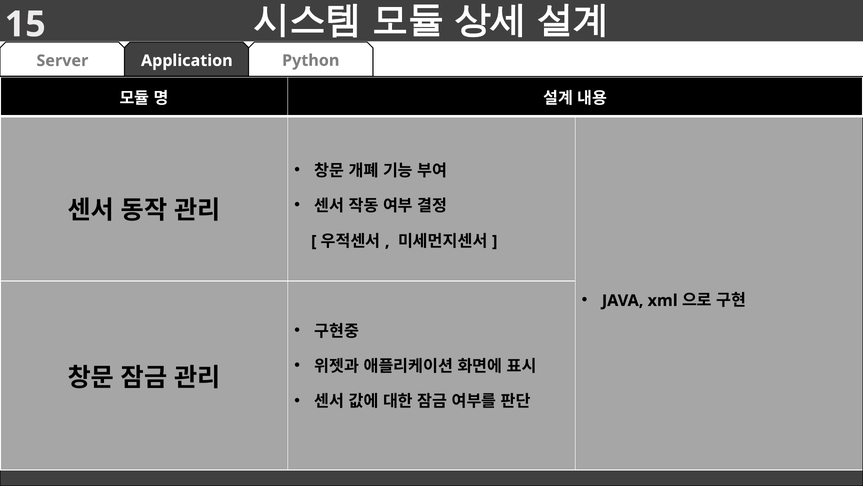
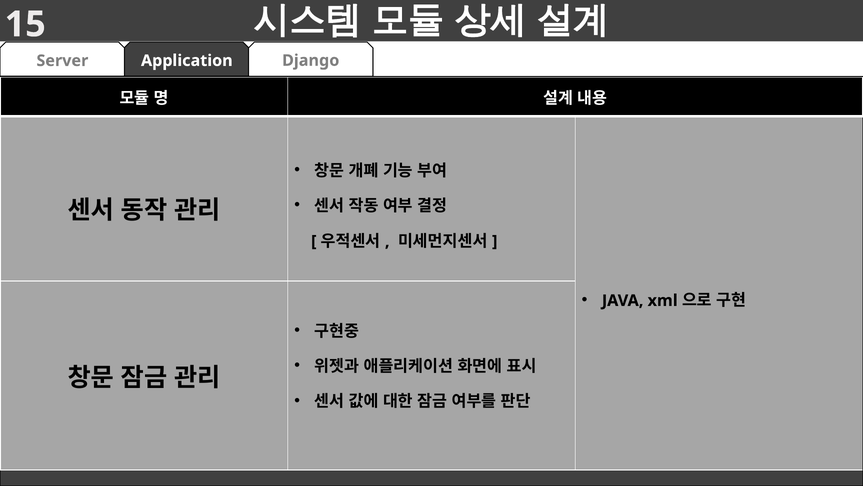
Python: Python -> Django
